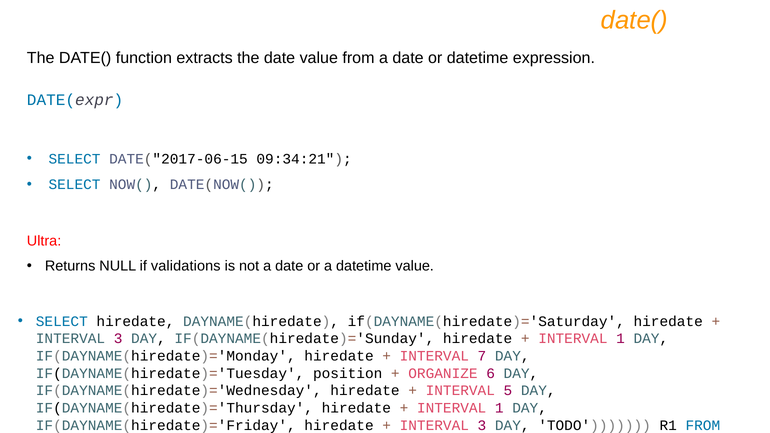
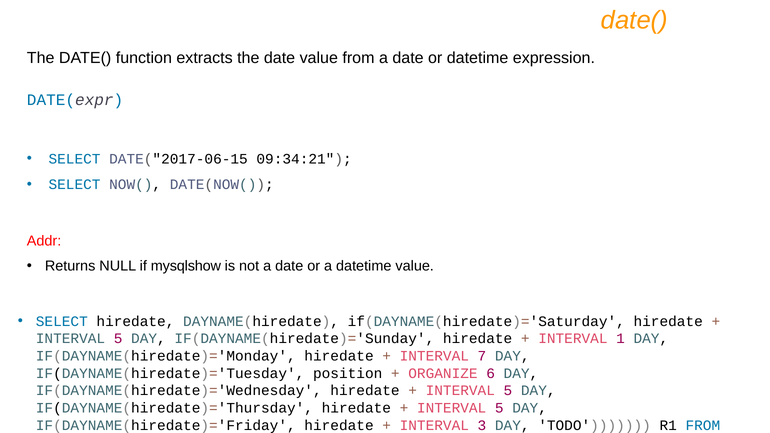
Ultra: Ultra -> Addr
validations: validations -> mysqlshow
3 at (118, 339): 3 -> 5
1 at (499, 408): 1 -> 5
